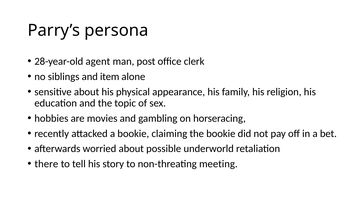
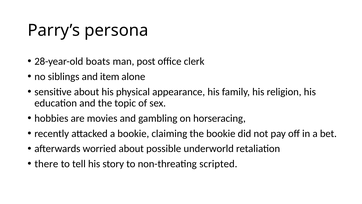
agent: agent -> boats
meeting: meeting -> scripted
